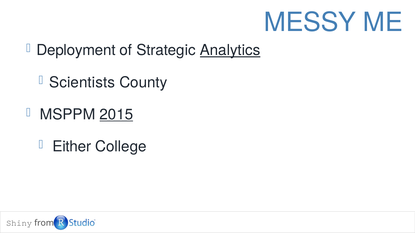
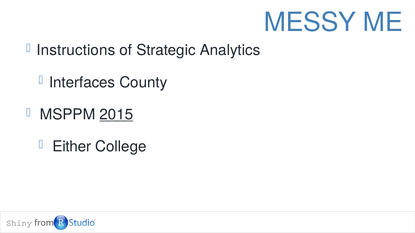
Deployment: Deployment -> Instructions
Analytics underline: present -> none
Scientists: Scientists -> Interfaces
